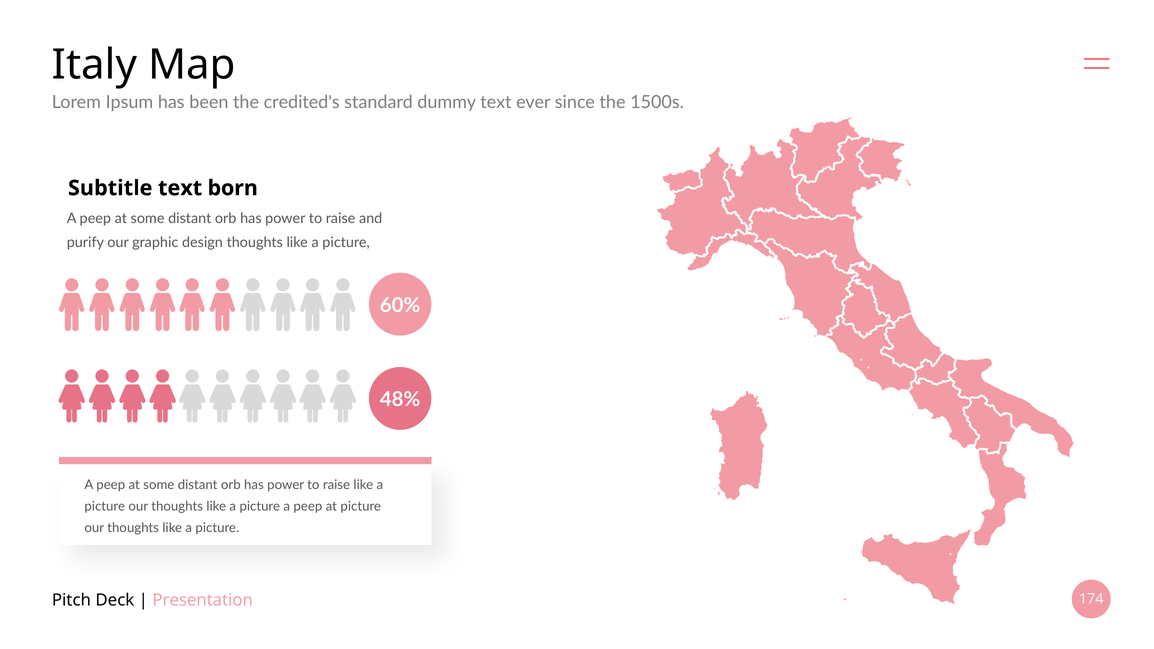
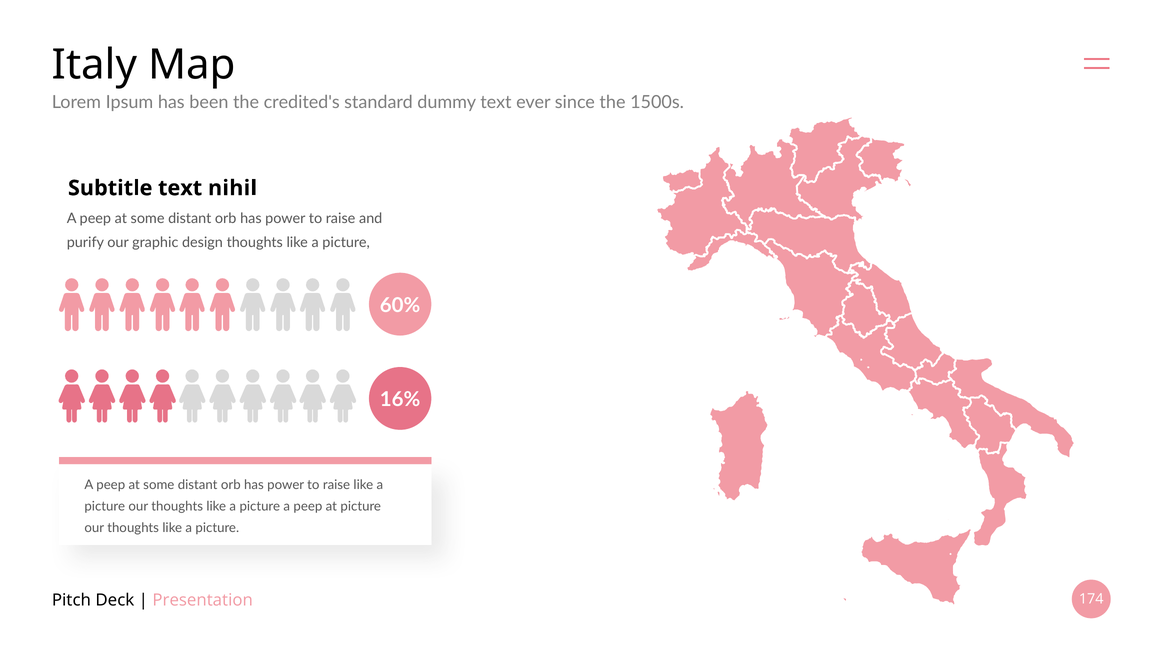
born: born -> nihil
48%: 48% -> 16%
